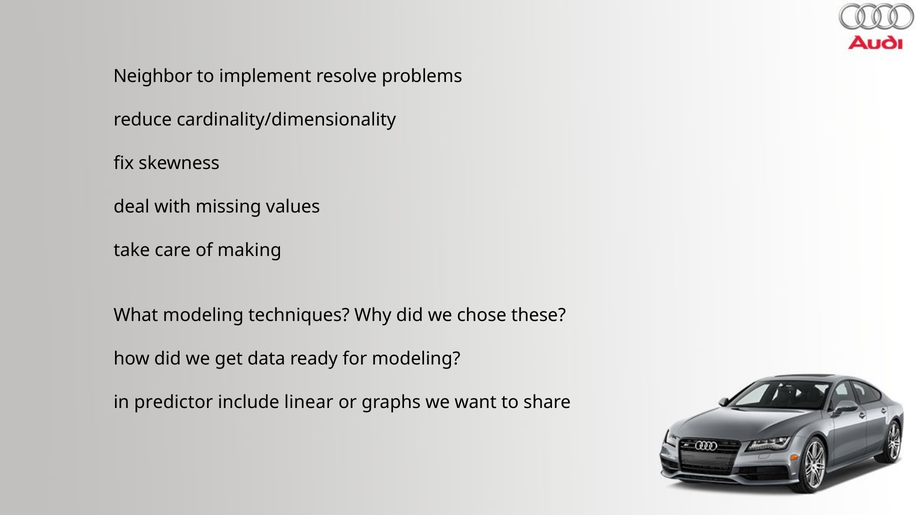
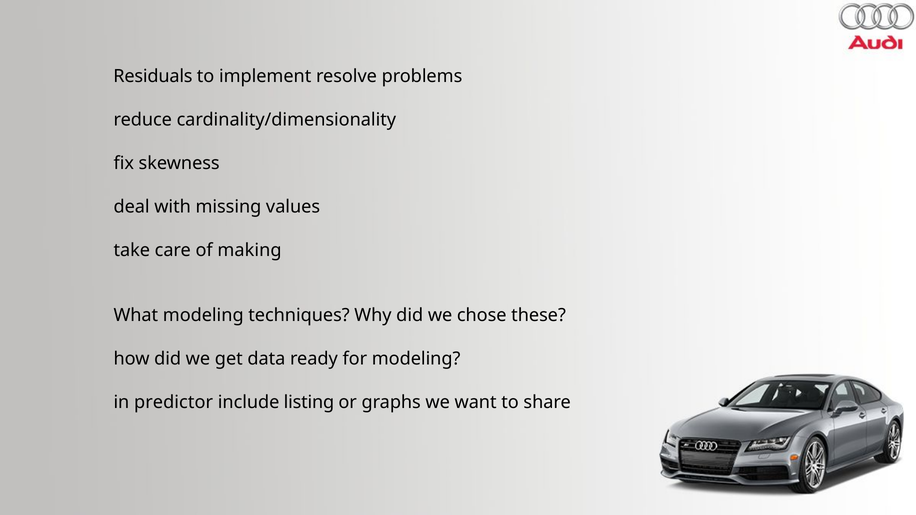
Neighbor: Neighbor -> Residuals
linear: linear -> listing
